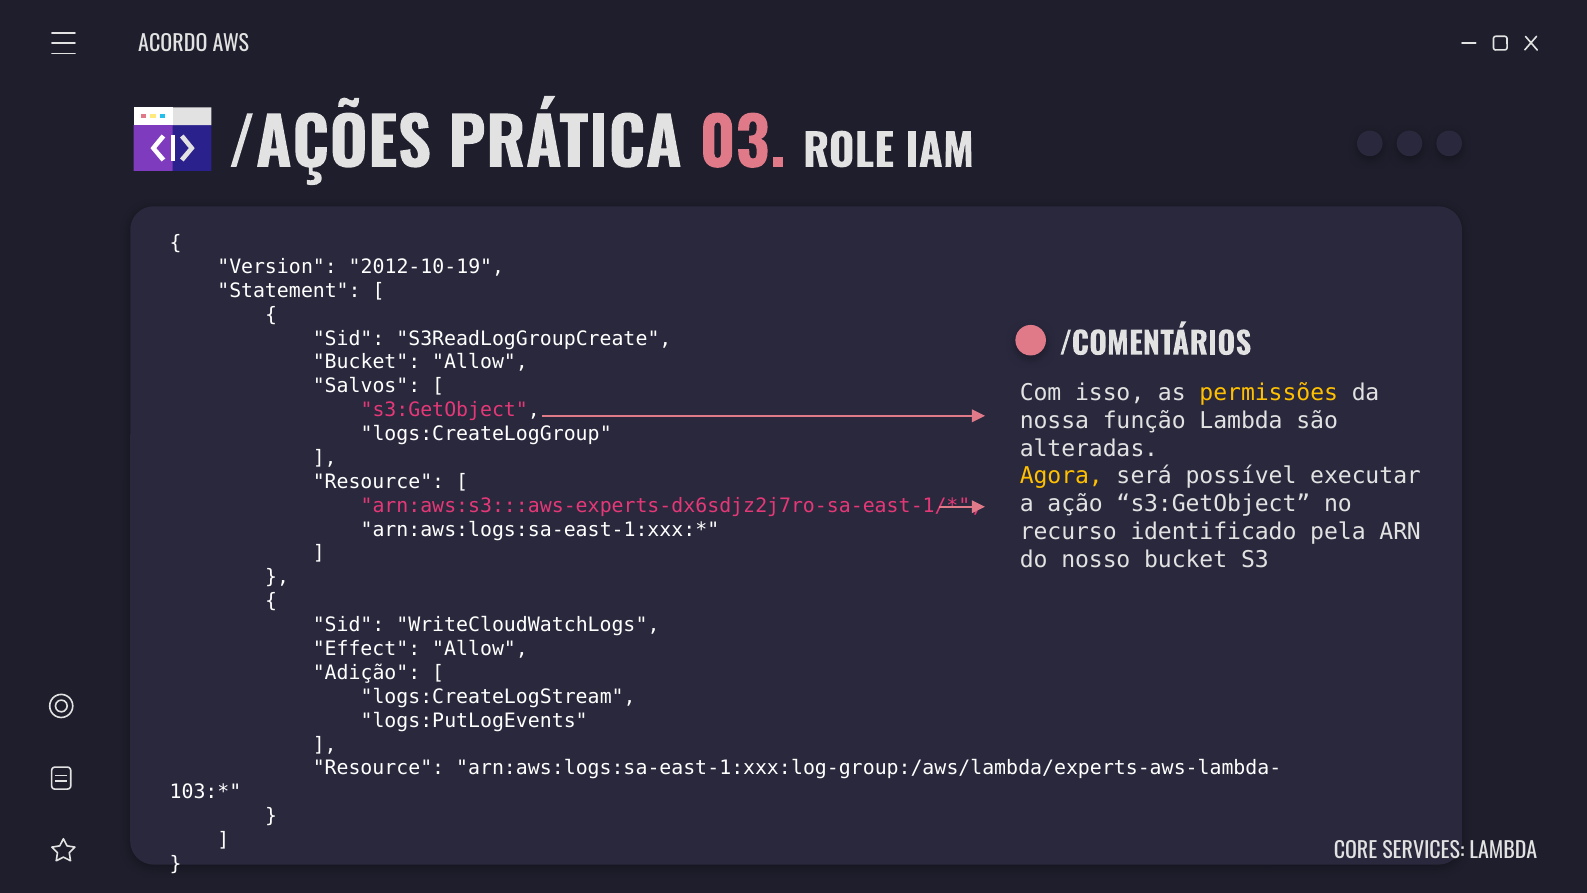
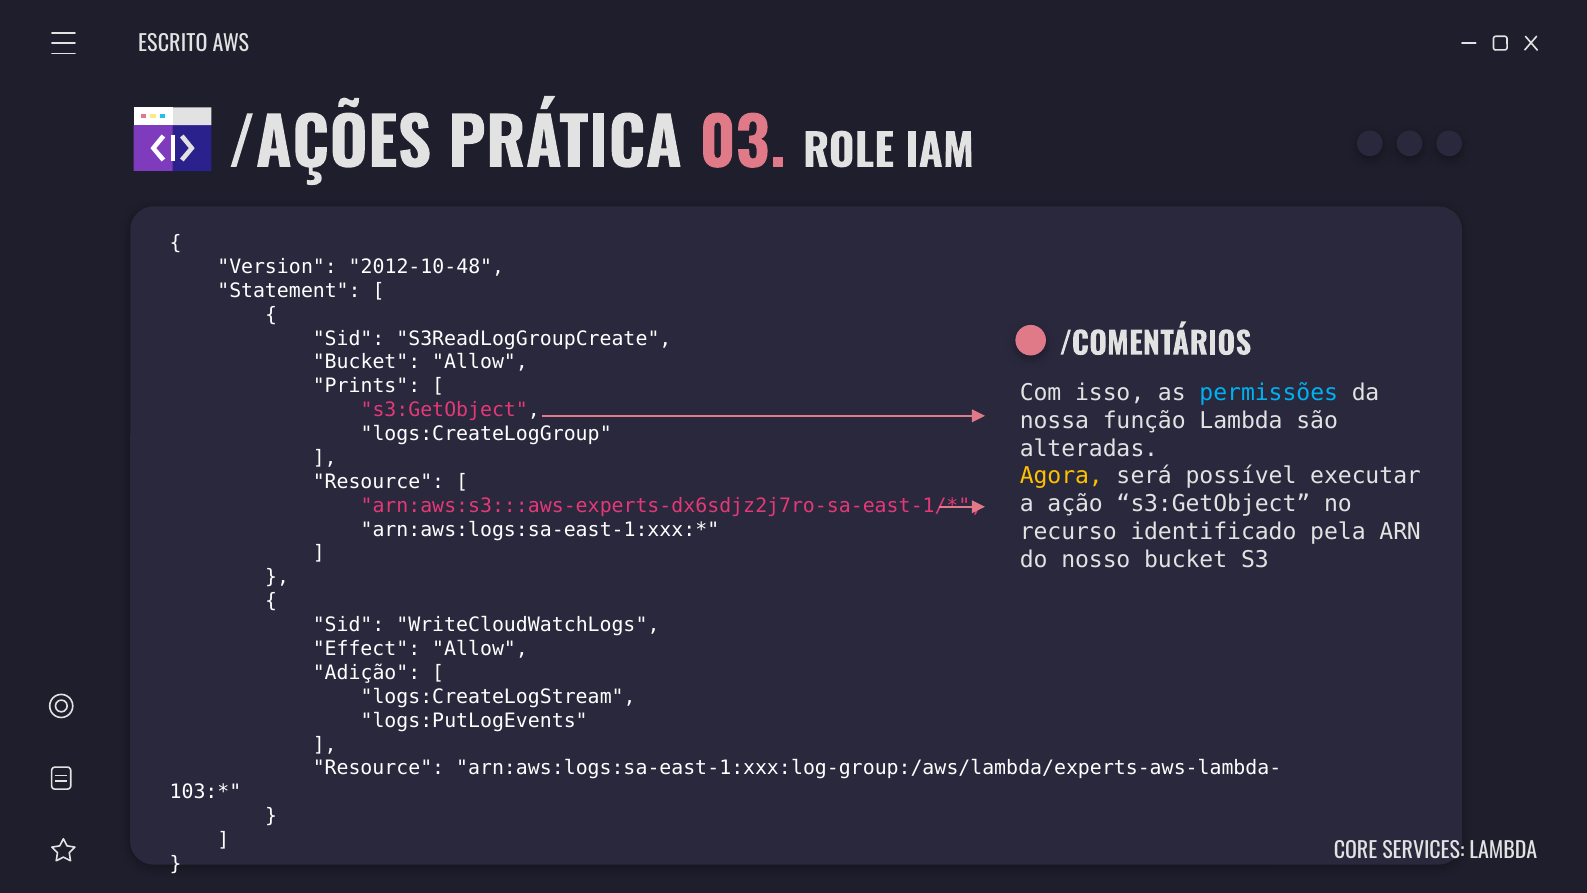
ACORDO: ACORDO -> ESCRITO
2012-10-19: 2012-10-19 -> 2012-10-48
Salvos: Salvos -> Prints
permissões colour: yellow -> light blue
